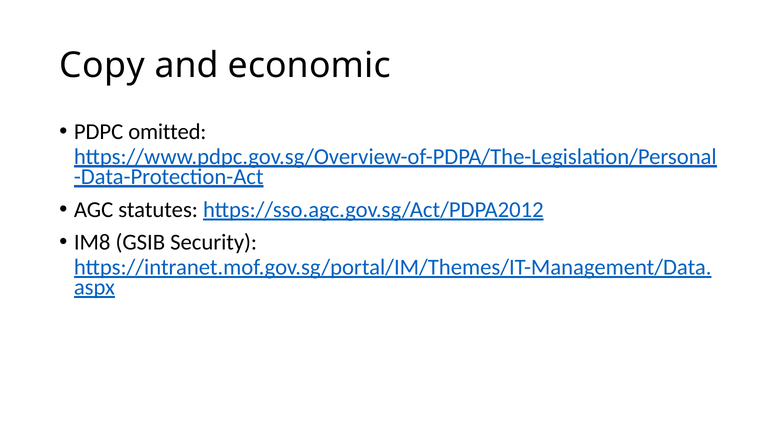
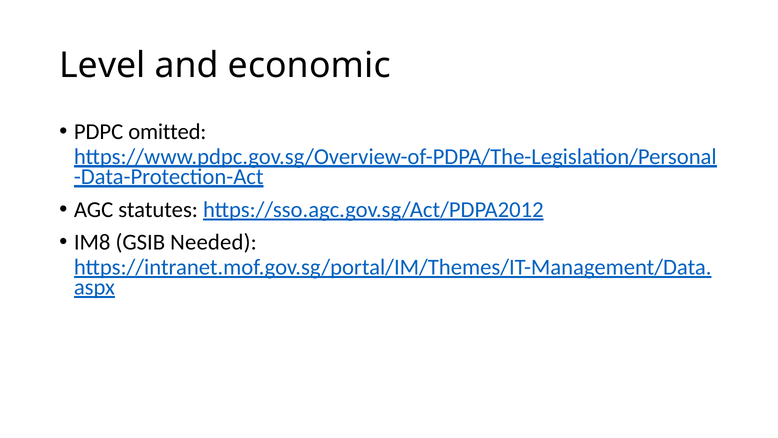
Copy: Copy -> Level
Security: Security -> Needed
